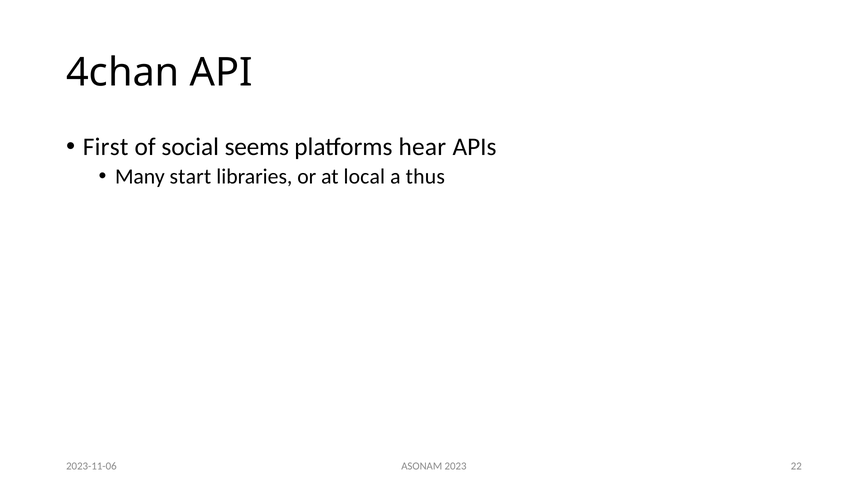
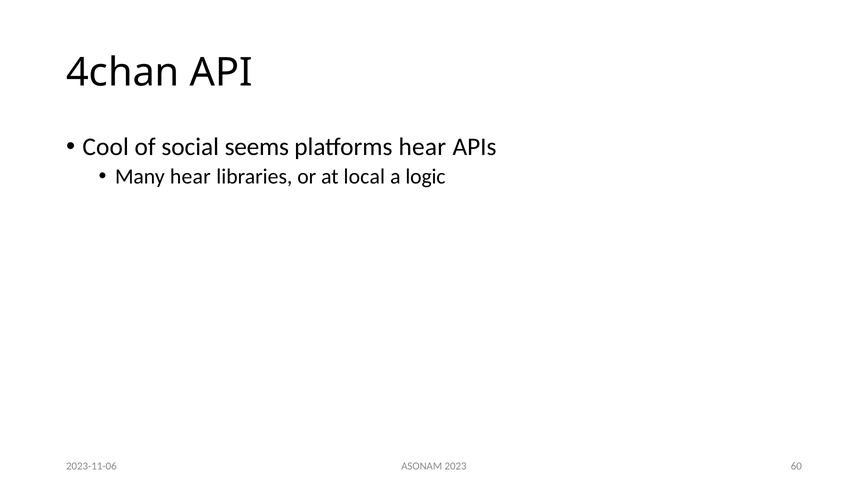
First: First -> Cool
Many start: start -> hear
thus: thus -> logic
22: 22 -> 60
